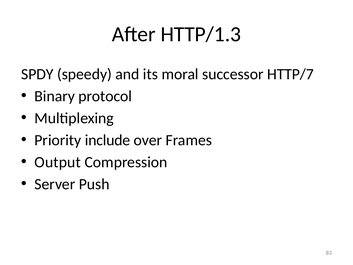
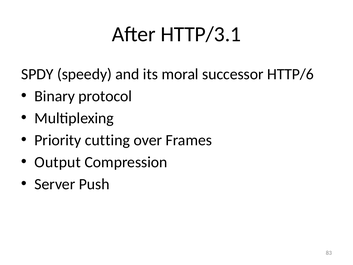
HTTP/1.3: HTTP/1.3 -> HTTP/3.1
HTTP/7: HTTP/7 -> HTTP/6
include: include -> cutting
